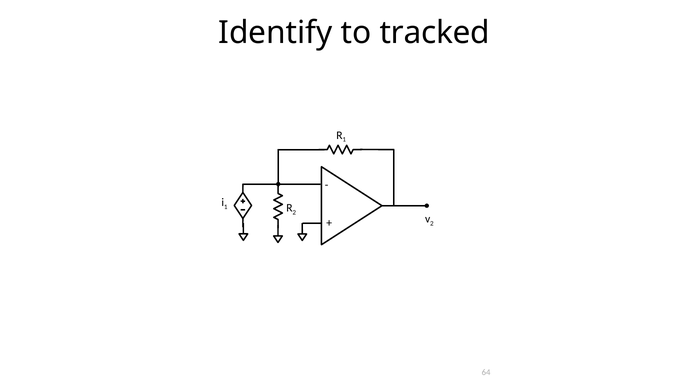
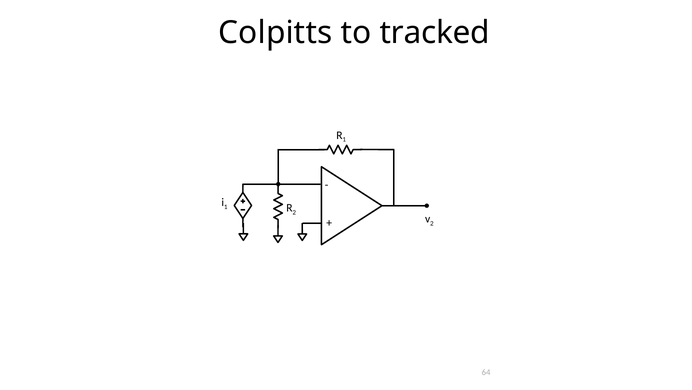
Identify: Identify -> Colpitts
